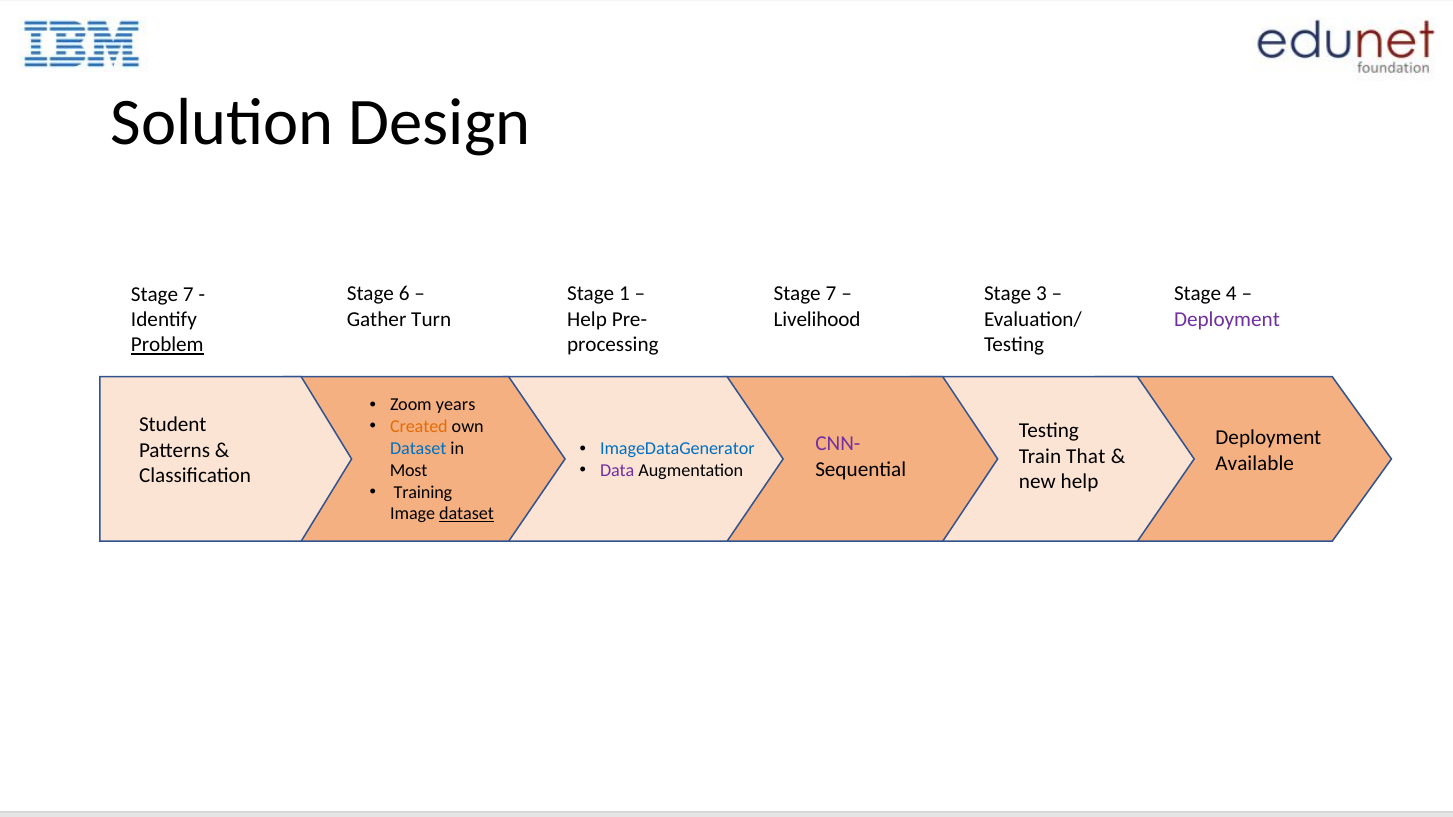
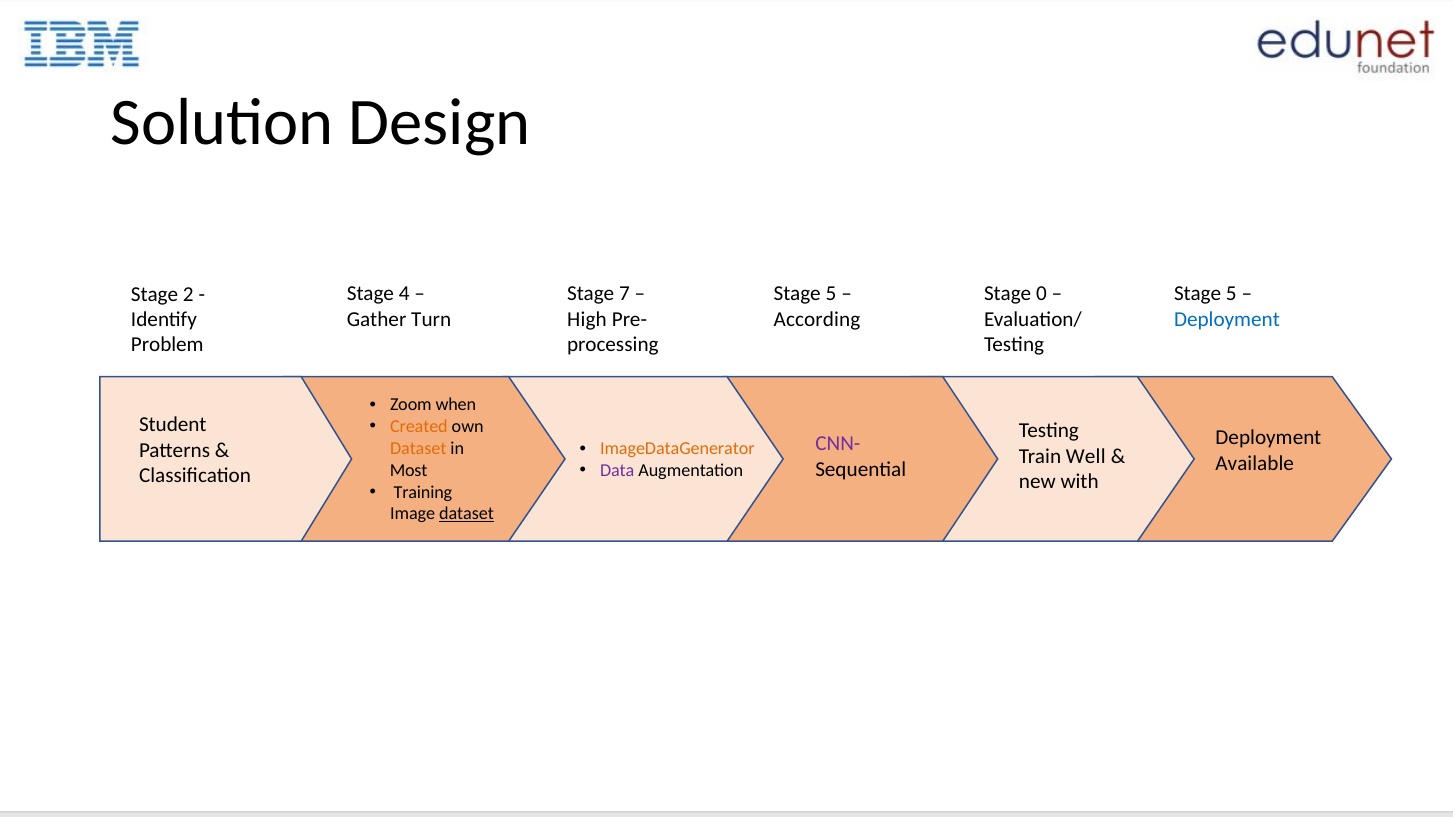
6: 6 -> 4
1: 1 -> 7
7 at (831, 294): 7 -> 5
3: 3 -> 0
4 at (1231, 294): 4 -> 5
7 at (188, 294): 7 -> 2
Help at (587, 319): Help -> High
Livelihood: Livelihood -> According
Deployment at (1227, 319) colour: purple -> blue
Problem underline: present -> none
years: years -> when
ImageDataGenerator colour: blue -> orange
Dataset at (418, 449) colour: blue -> orange
That: That -> Well
new help: help -> with
